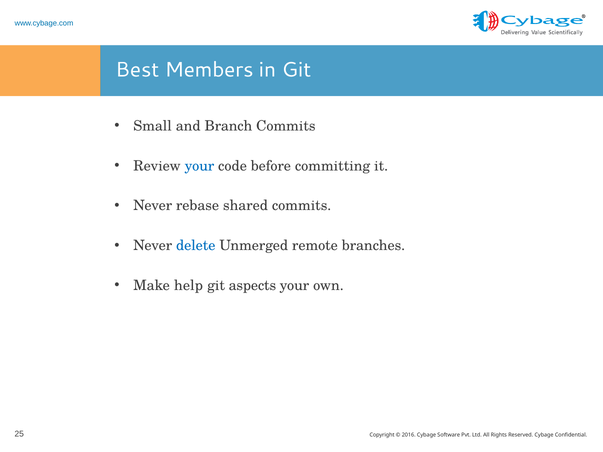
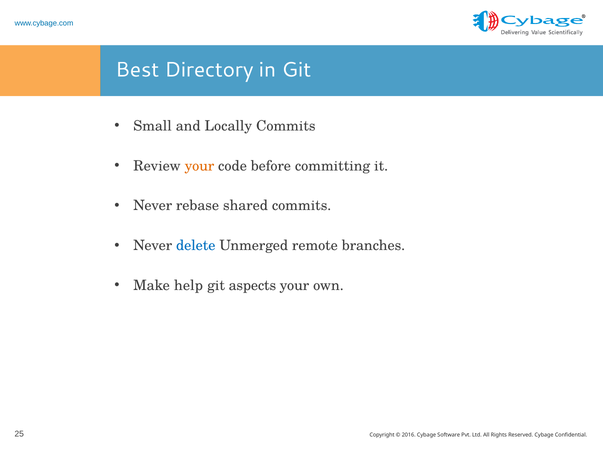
Members: Members -> Directory
Branch: Branch -> Locally
your at (199, 166) colour: blue -> orange
